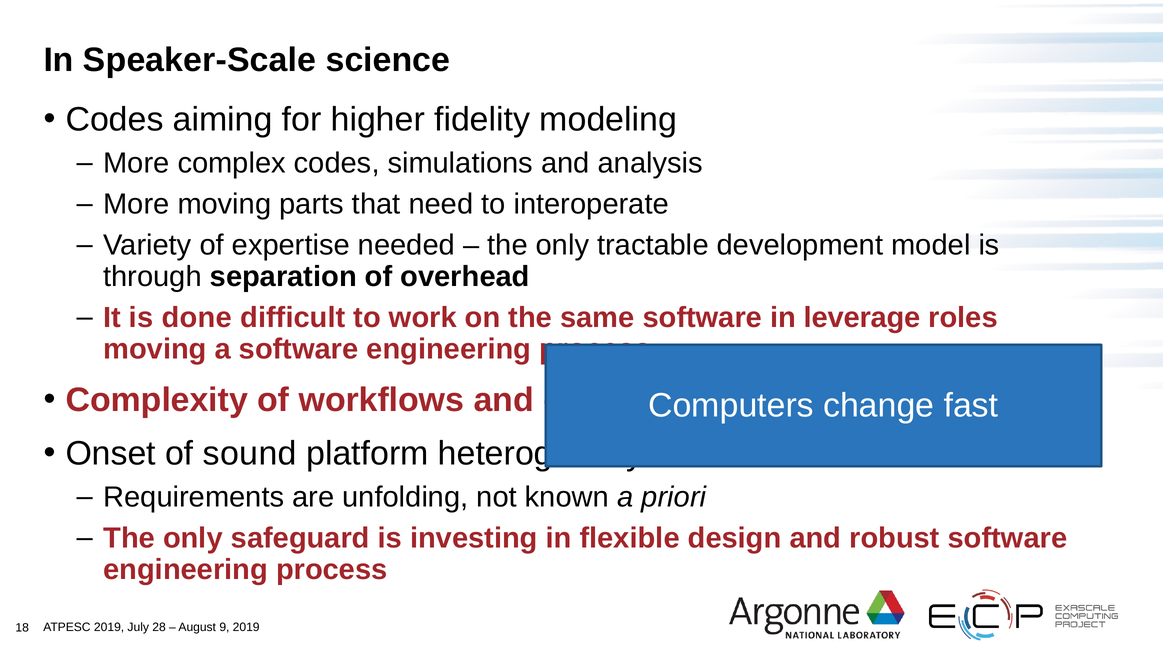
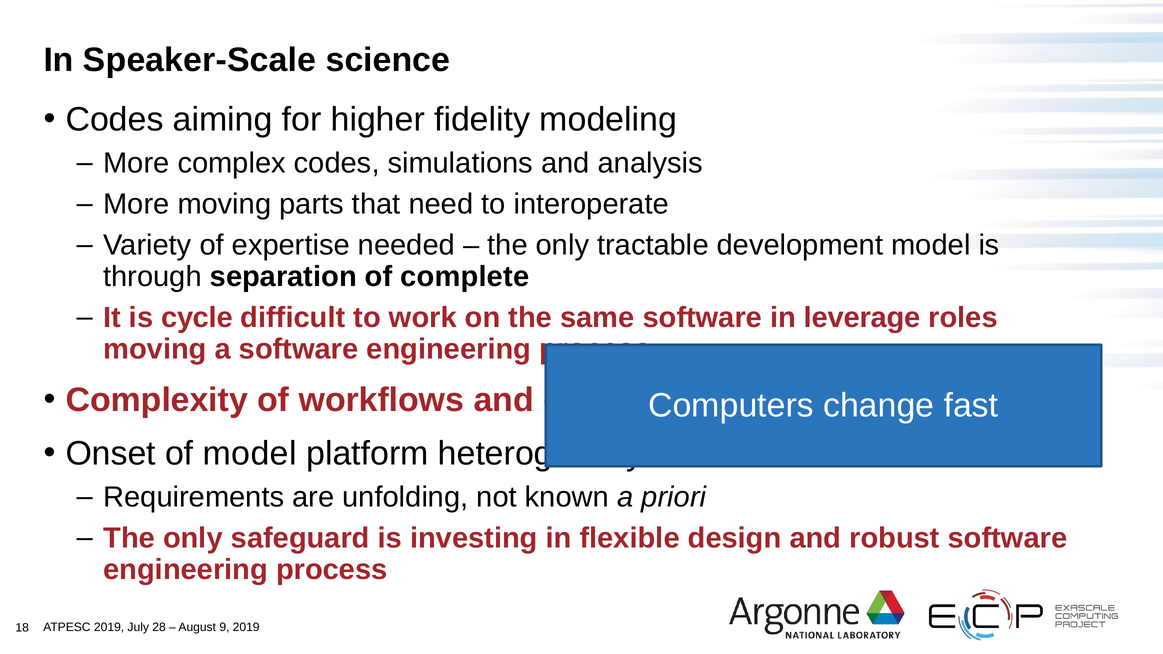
overhead: overhead -> complete
done: done -> cycle
of sound: sound -> model
